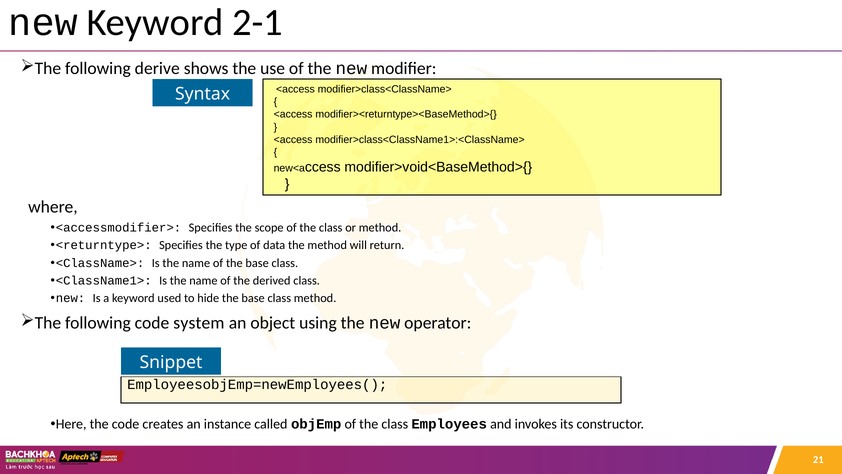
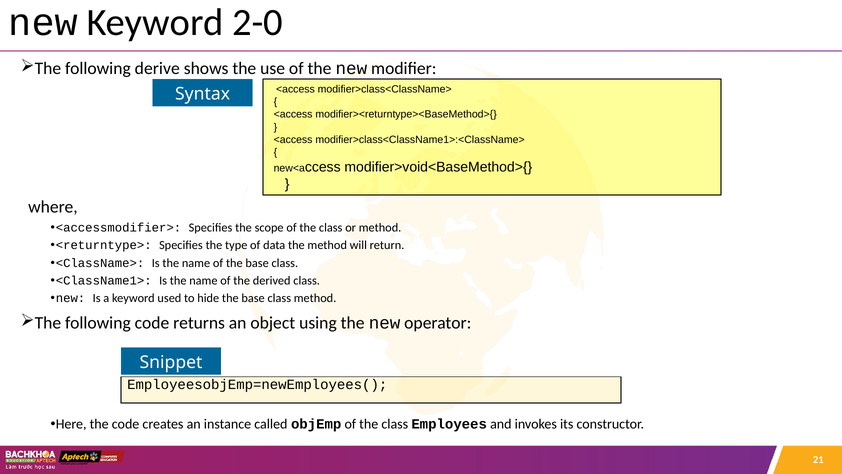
2-1: 2-1 -> 2-0
system: system -> returns
